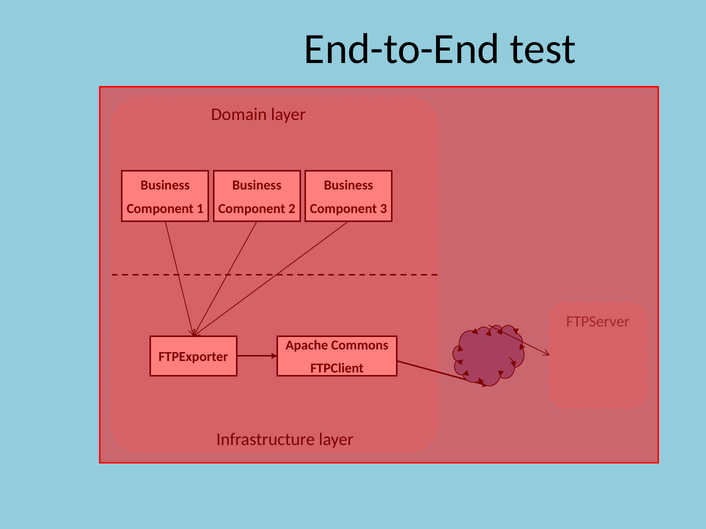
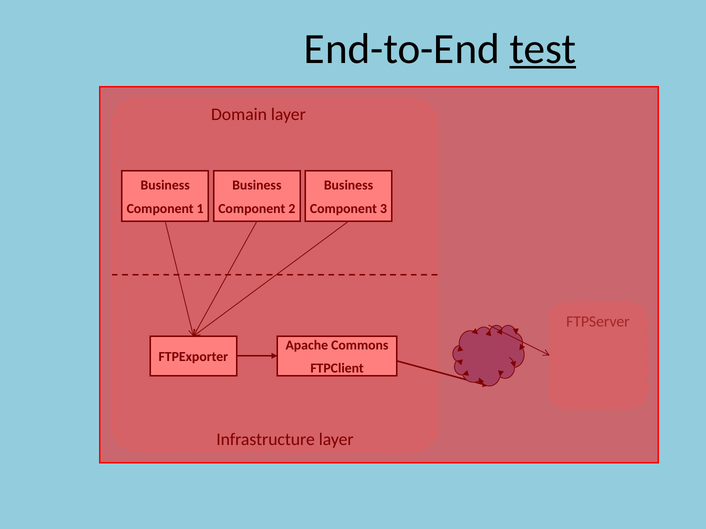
test underline: none -> present
